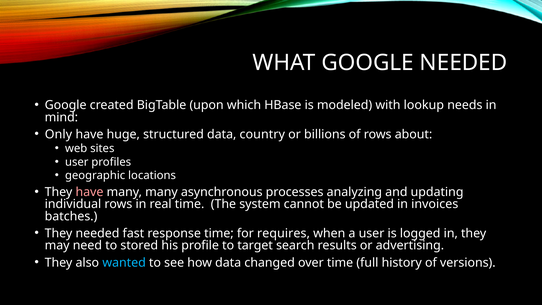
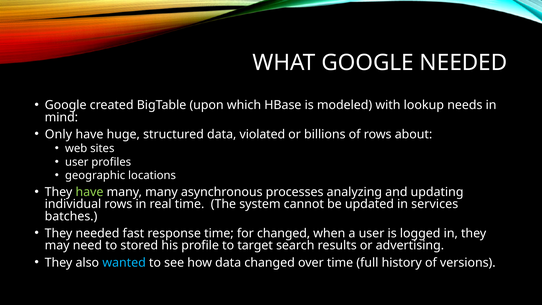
country: country -> violated
have at (89, 192) colour: pink -> light green
invoices: invoices -> services
for requires: requires -> changed
